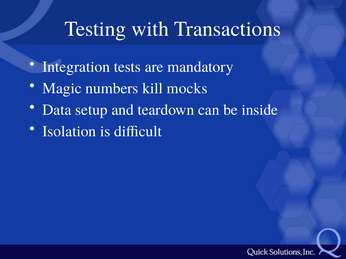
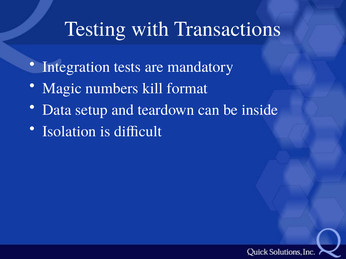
mocks: mocks -> format
